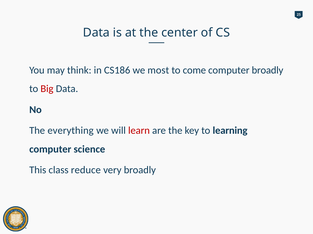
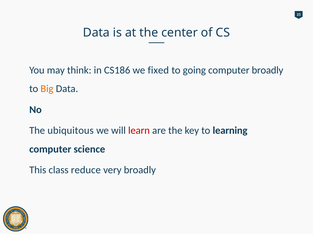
most: most -> fixed
come: come -> going
Big colour: red -> orange
everything: everything -> ubiquitous
